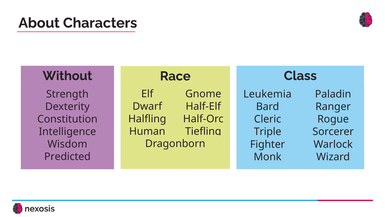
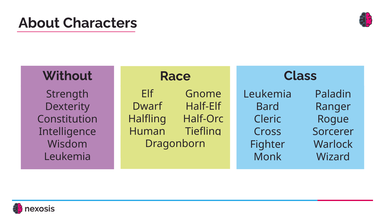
Triple: Triple -> Cross
Predicted at (67, 156): Predicted -> Leukemia
